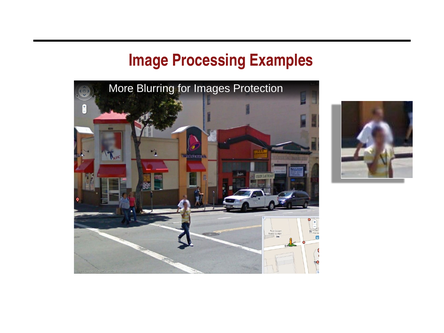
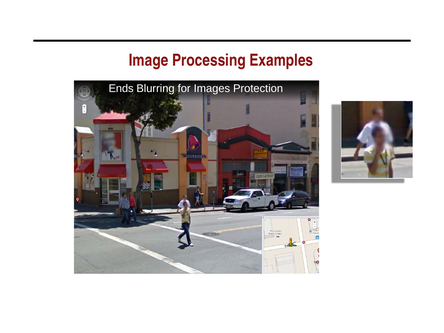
More: More -> Ends
